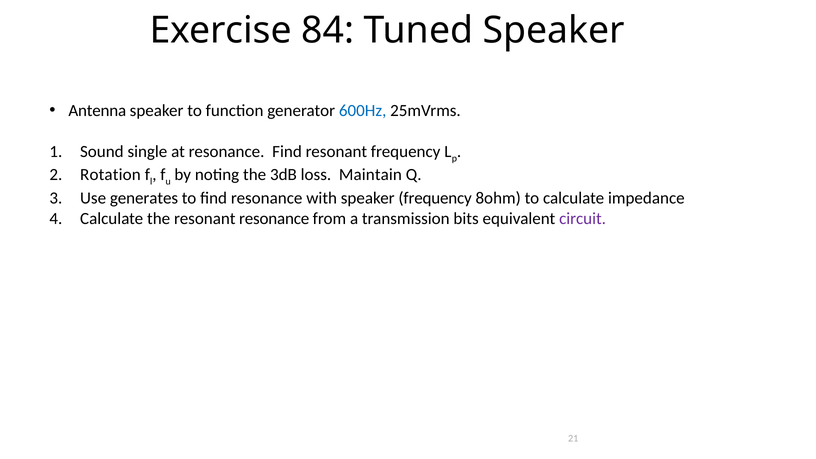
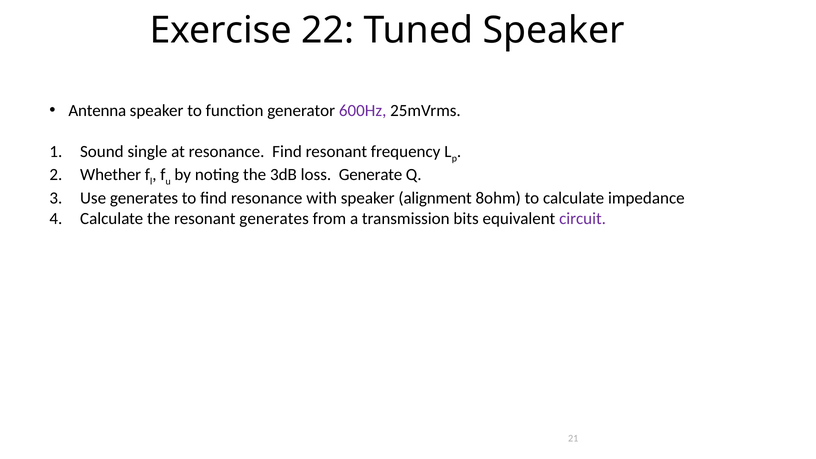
84: 84 -> 22
600Hz colour: blue -> purple
Rotation: Rotation -> Whether
Maintain: Maintain -> Generate
speaker frequency: frequency -> alignment
resonant resonance: resonance -> generates
